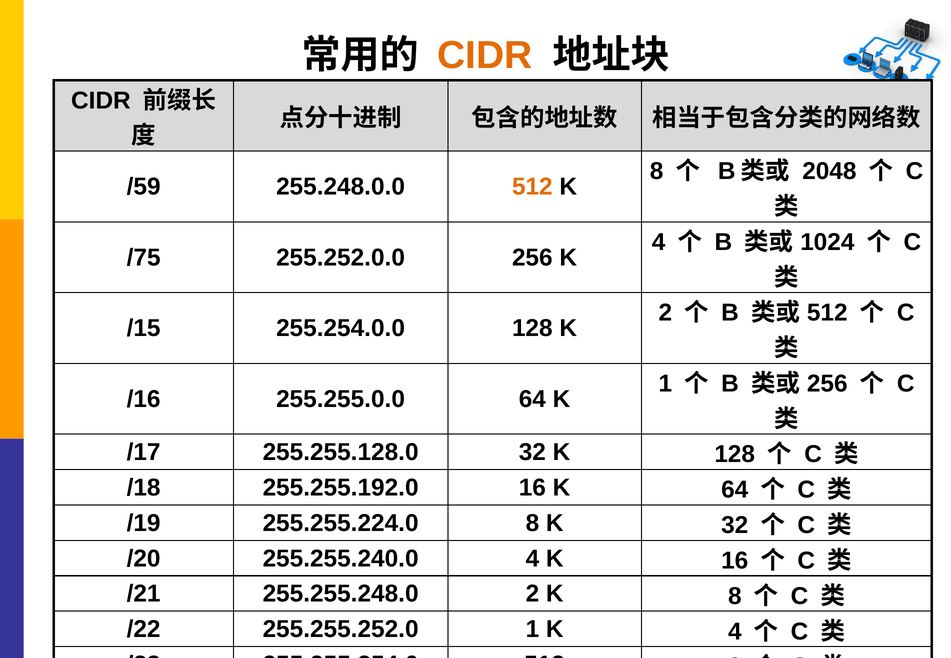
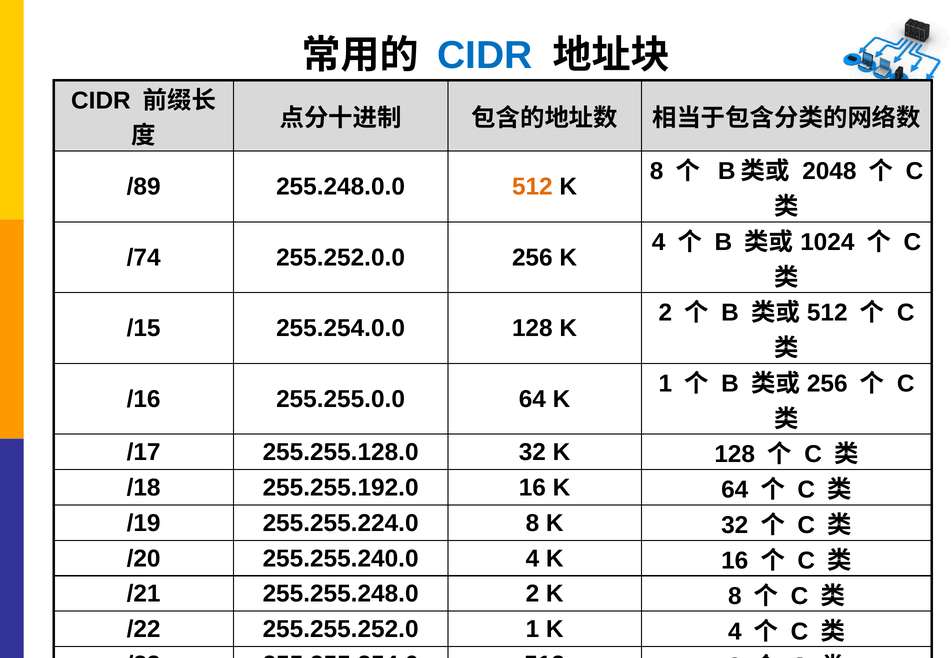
CIDR at (485, 55) colour: orange -> blue
/59: /59 -> /89
/75: /75 -> /74
